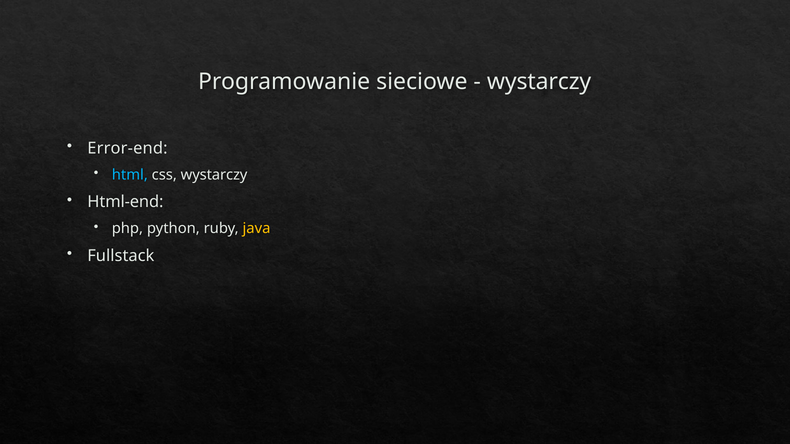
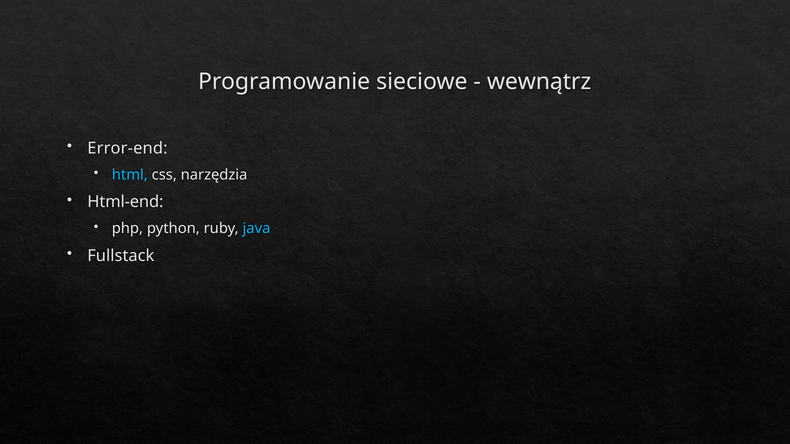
wystarczy at (539, 82): wystarczy -> wewnątrz
css wystarczy: wystarczy -> narzędzia
java colour: yellow -> light blue
